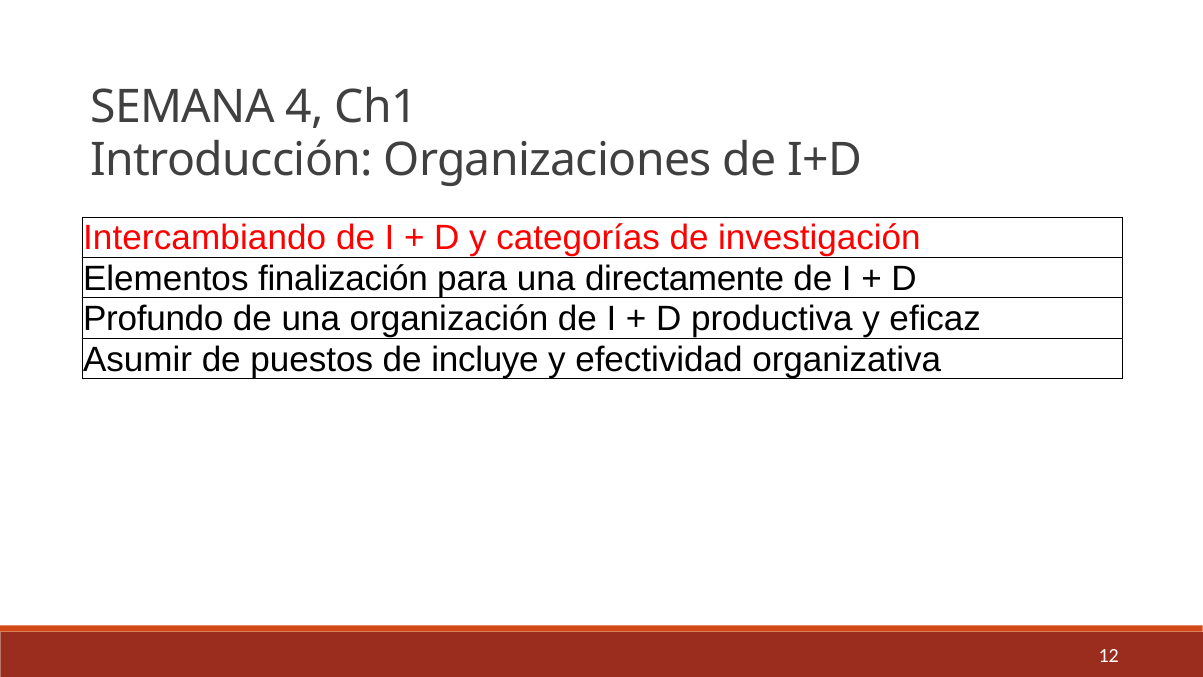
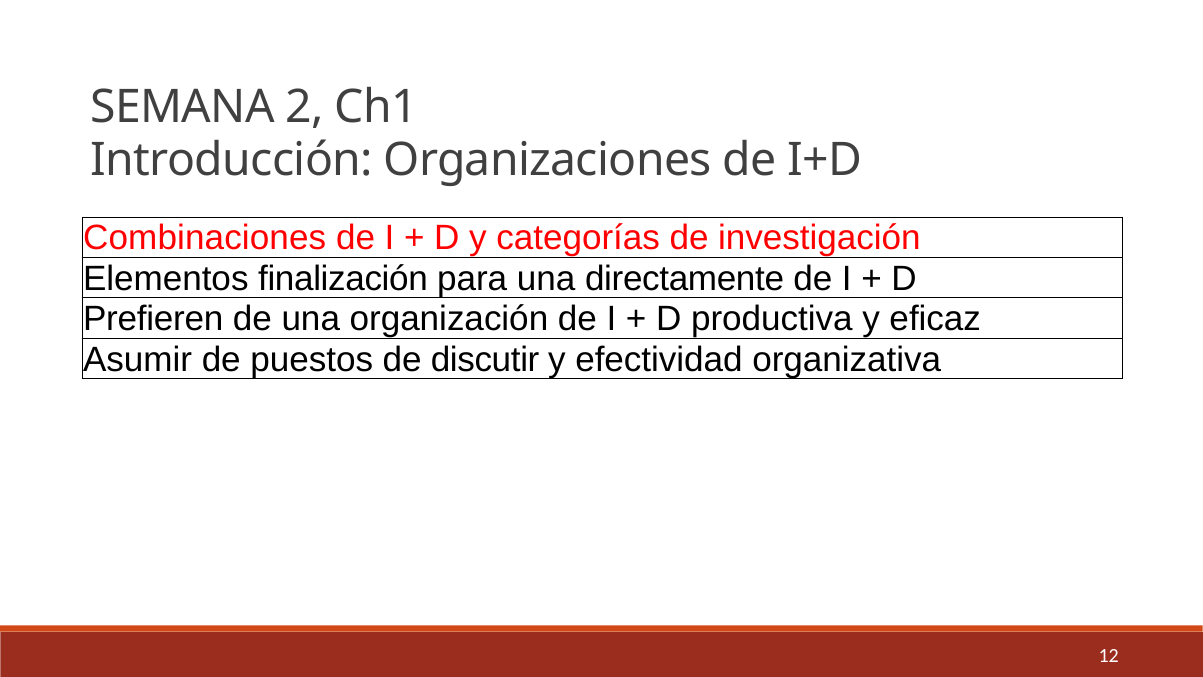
4: 4 -> 2
Intercambiando: Intercambiando -> Combinaciones
Profundo: Profundo -> Prefieren
incluye: incluye -> discutir
